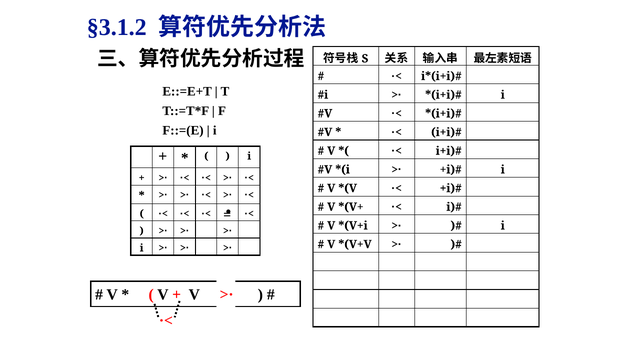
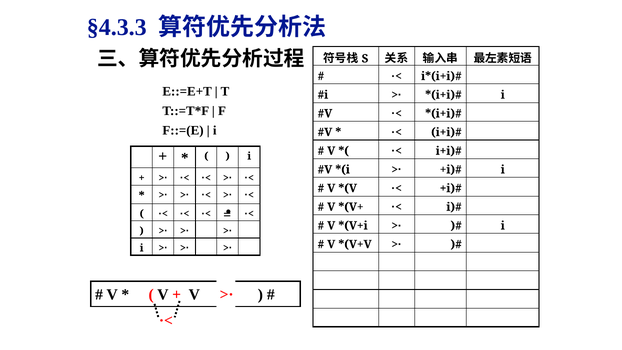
§3.1.2: §3.1.2 -> §4.3.3
